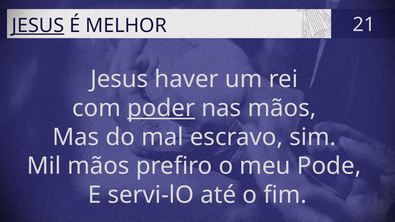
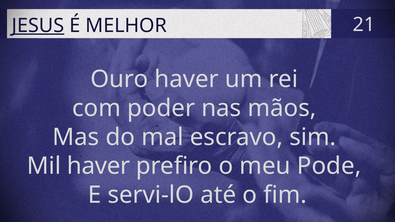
Jesus at (119, 79): Jesus -> Ouro
poder underline: present -> none
Mil mãos: mãos -> haver
